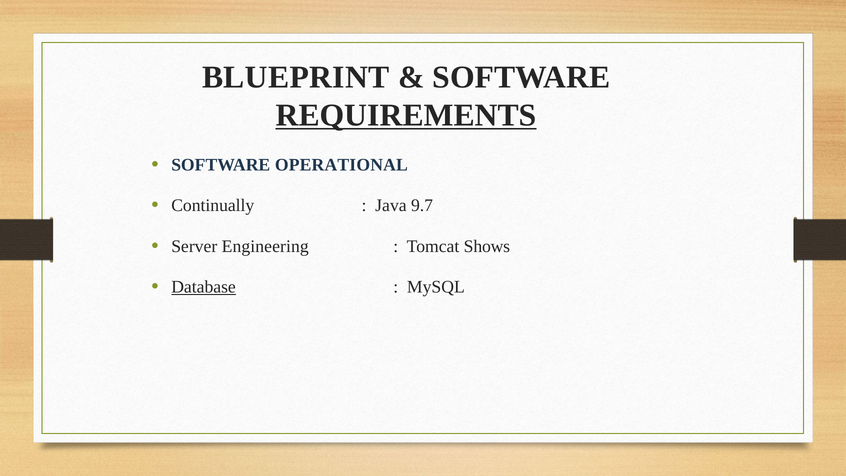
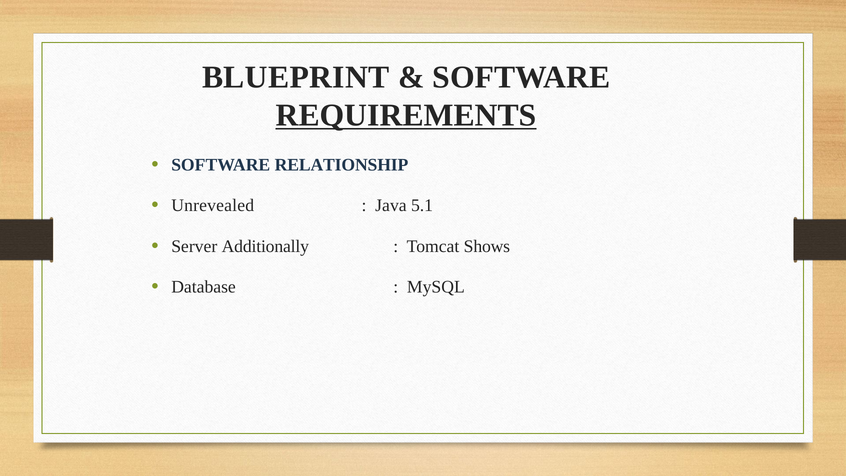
OPERATIONAL: OPERATIONAL -> RELATIONSHIP
Continually: Continually -> Unrevealed
9.7: 9.7 -> 5.1
Engineering: Engineering -> Additionally
Database underline: present -> none
